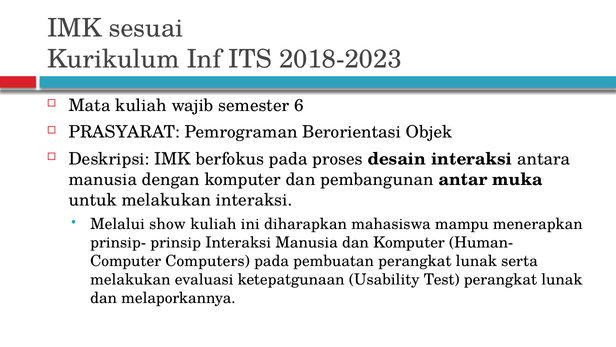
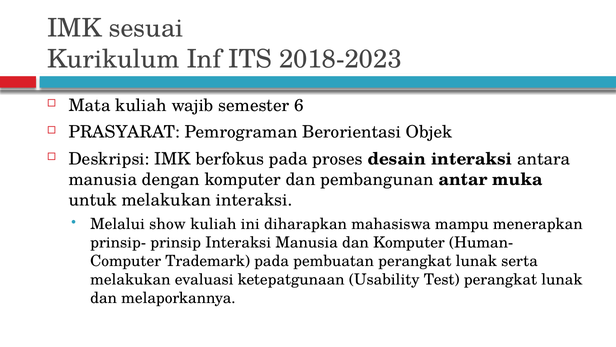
Computers: Computers -> Trademark
